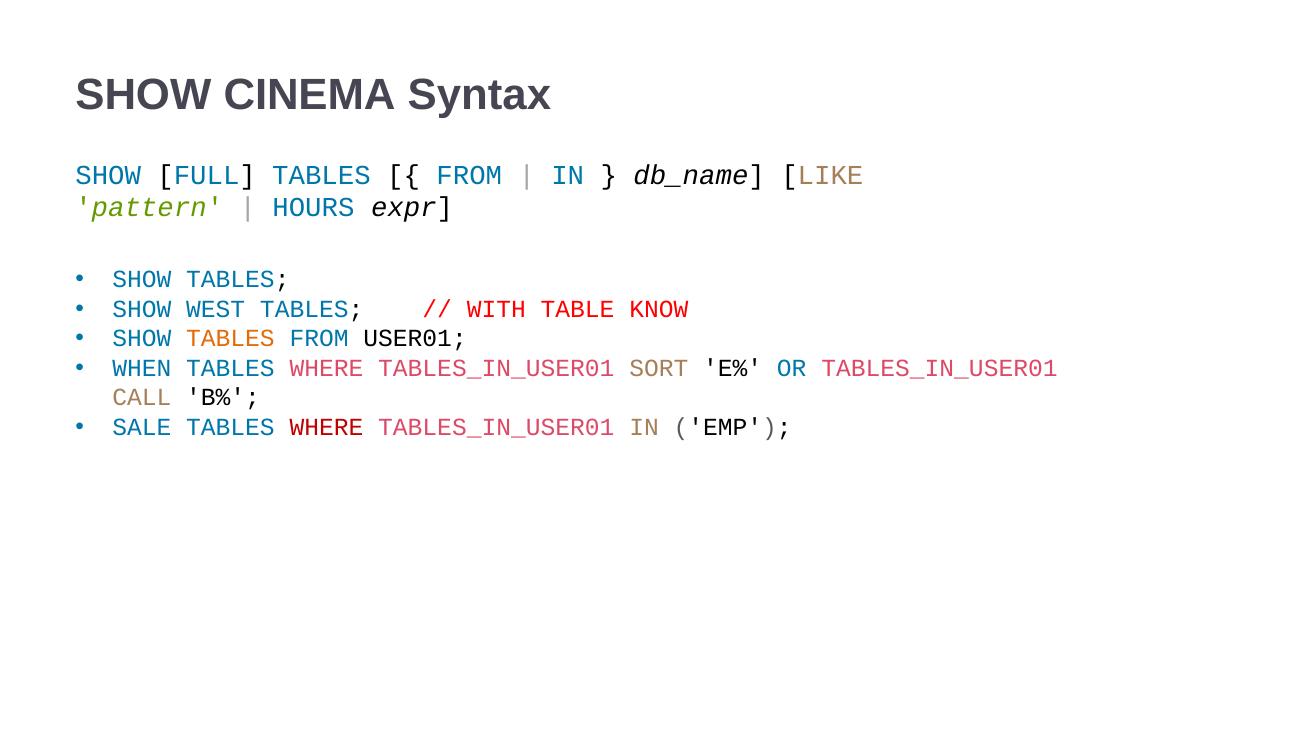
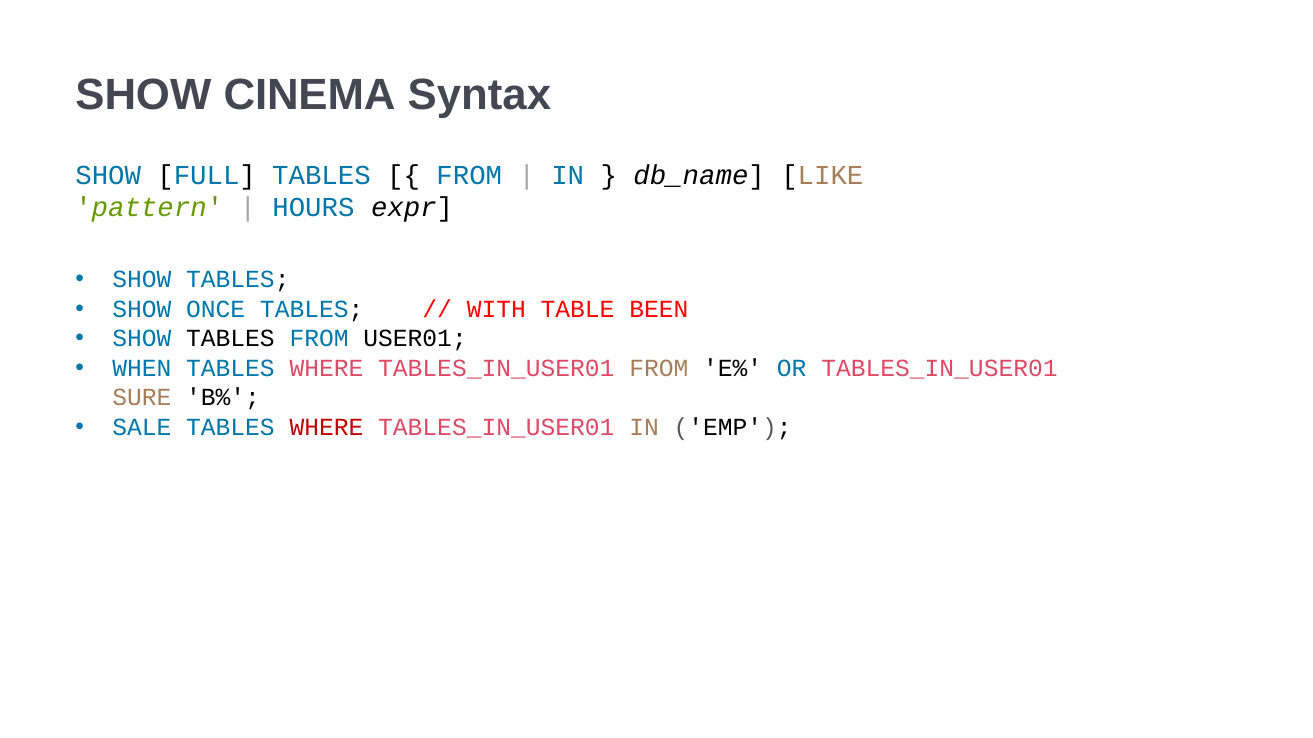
WEST: WEST -> ONCE
KNOW: KNOW -> BEEN
TABLES at (230, 339) colour: orange -> black
TABLES_IN_USER01 SORT: SORT -> FROM
CALL: CALL -> SURE
